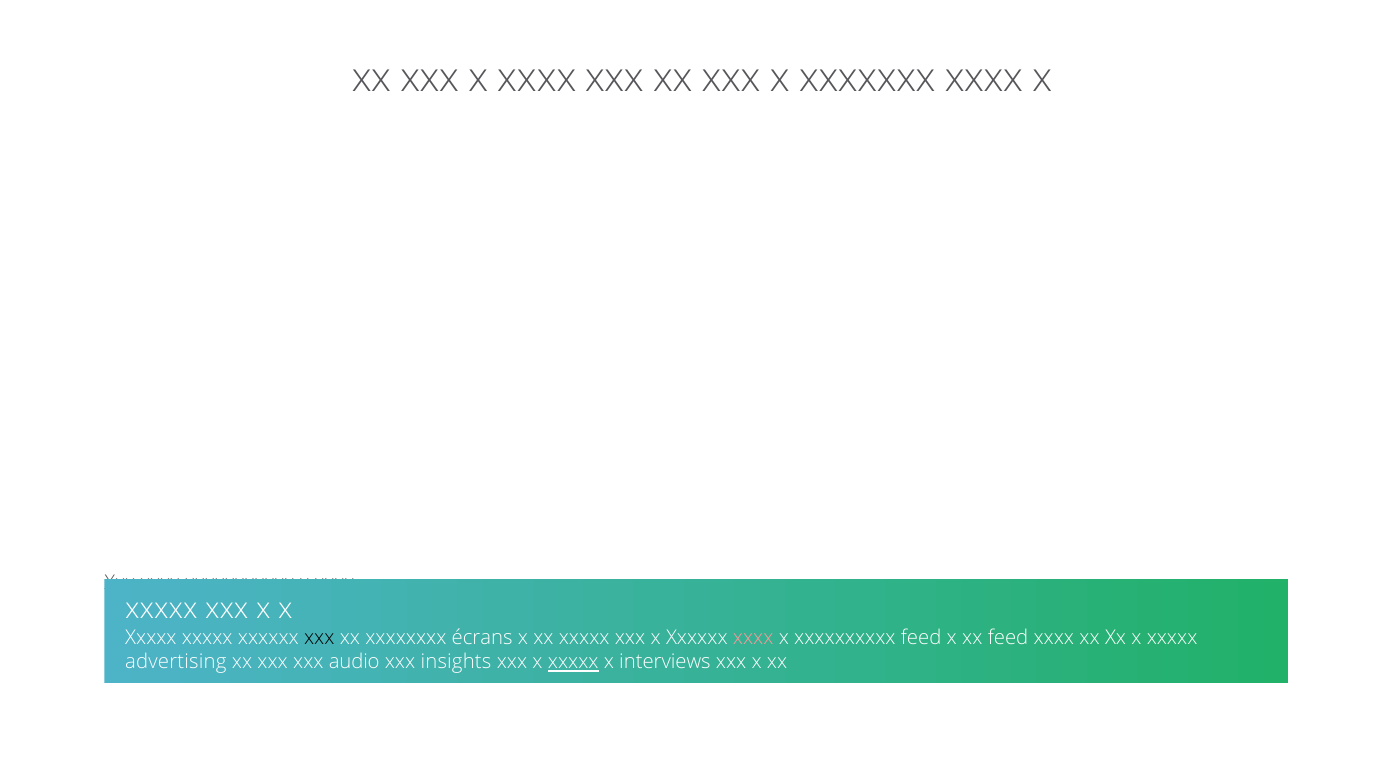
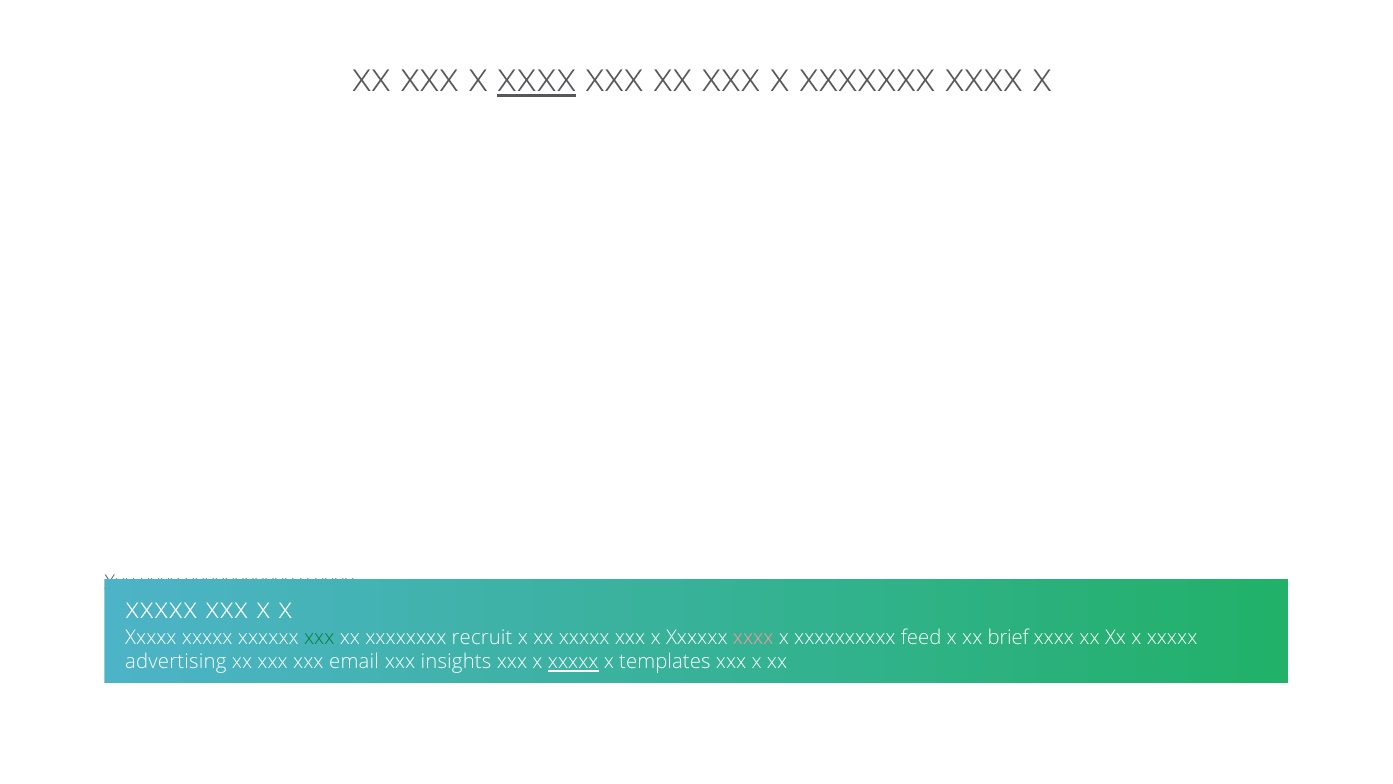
xxxx at (537, 78) underline: none -> present
xxx at (319, 637) colour: black -> green
écrans: écrans -> recruit
xx feed: feed -> brief
audio: audio -> email
interviews: interviews -> templates
